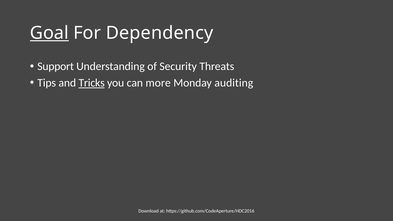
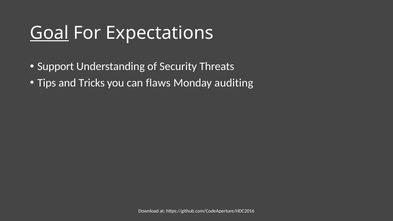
Dependency: Dependency -> Expectations
Tricks underline: present -> none
more: more -> flaws
